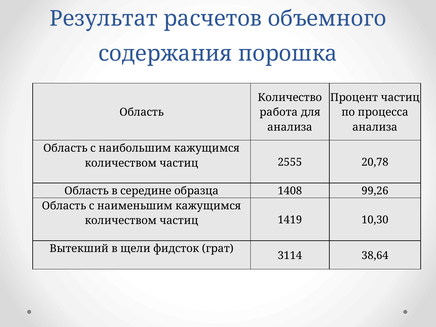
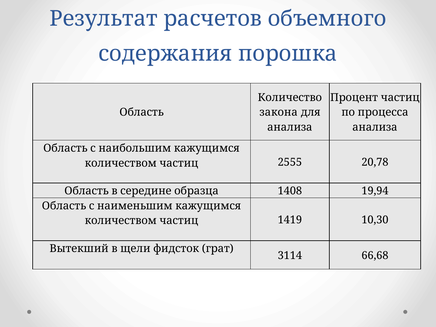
работа: работа -> закона
99,26: 99,26 -> 19,94
38,64: 38,64 -> 66,68
